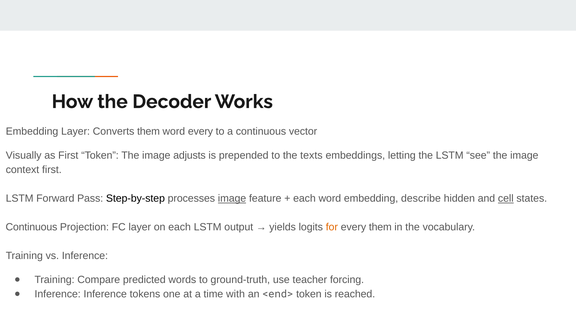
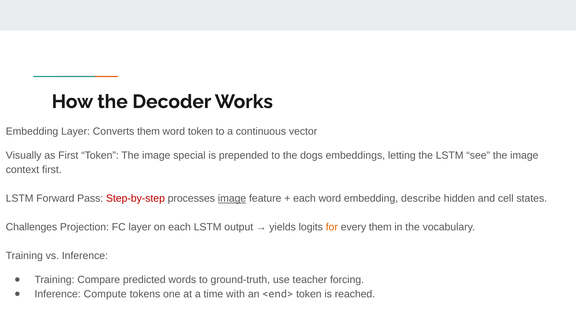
word every: every -> token
adjusts: adjusts -> special
texts: texts -> dogs
Step-by-step colour: black -> red
cell underline: present -> none
Continuous at (31, 227): Continuous -> Challenges
Inference Inference: Inference -> Compute
